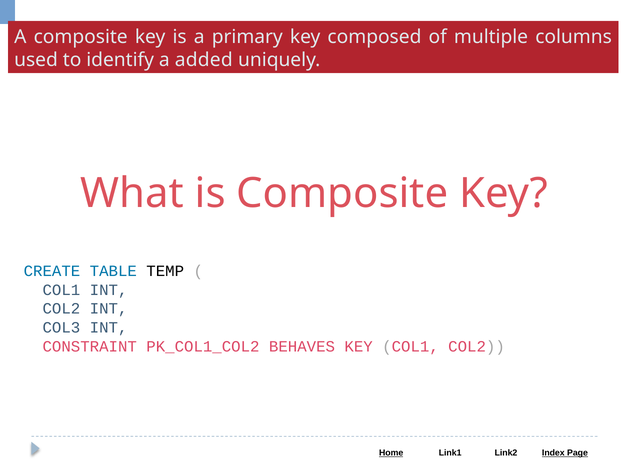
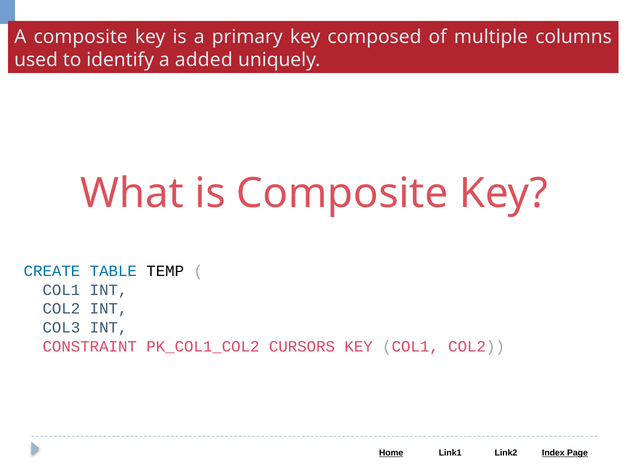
BEHAVES: BEHAVES -> CURSORS
